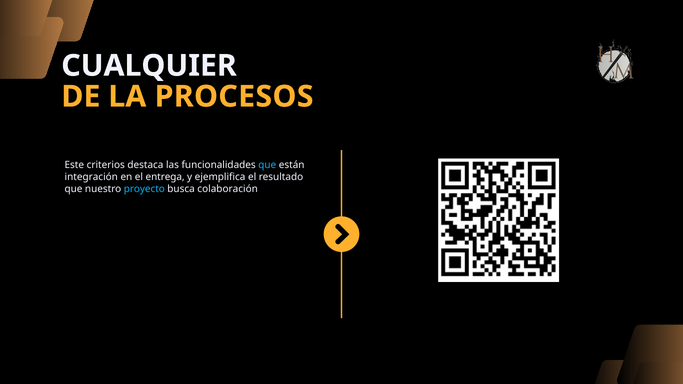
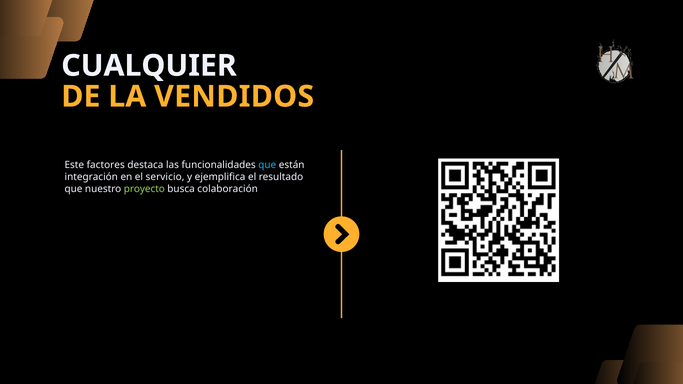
PROCESOS: PROCESOS -> VENDIDOS
criterios: criterios -> factores
entrega: entrega -> servicio
proyecto colour: light blue -> light green
